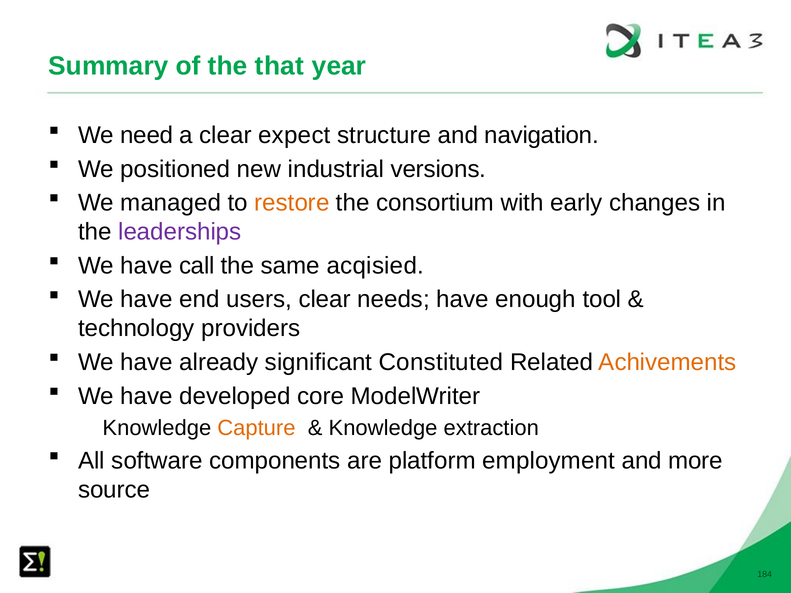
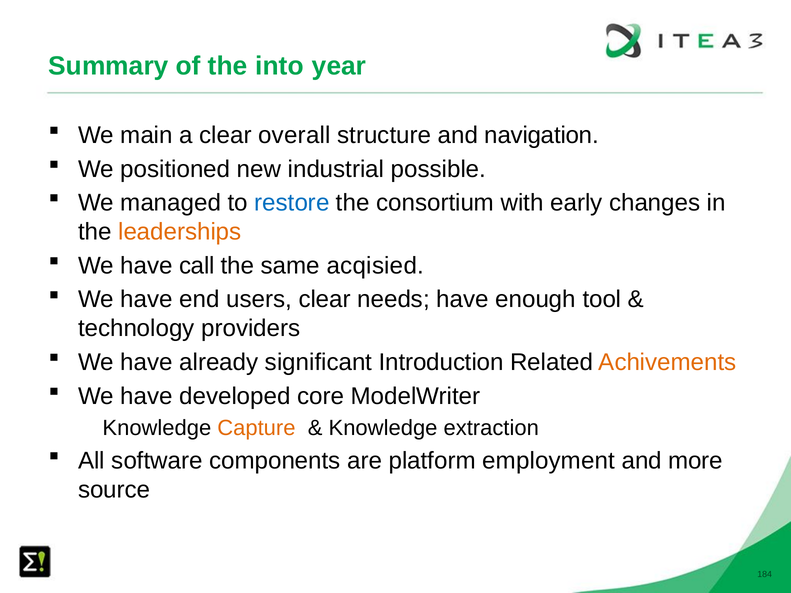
that: that -> into
need: need -> main
expect: expect -> overall
versions: versions -> possible
restore colour: orange -> blue
leaderships colour: purple -> orange
Constituted: Constituted -> Introduction
